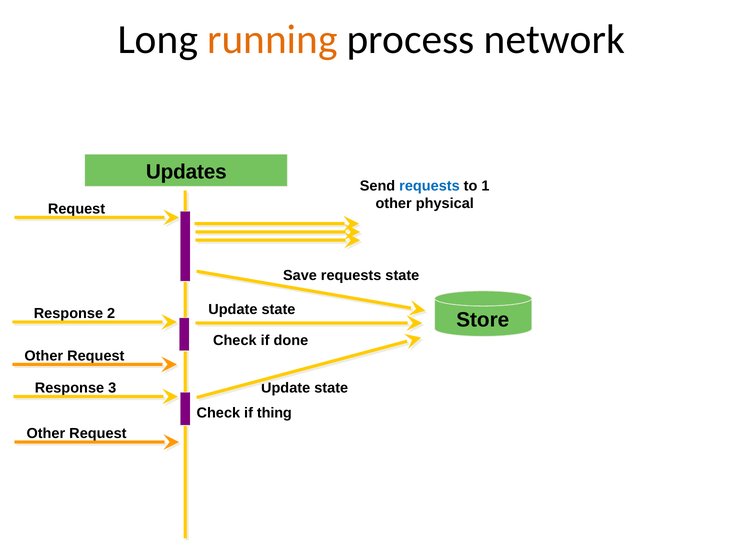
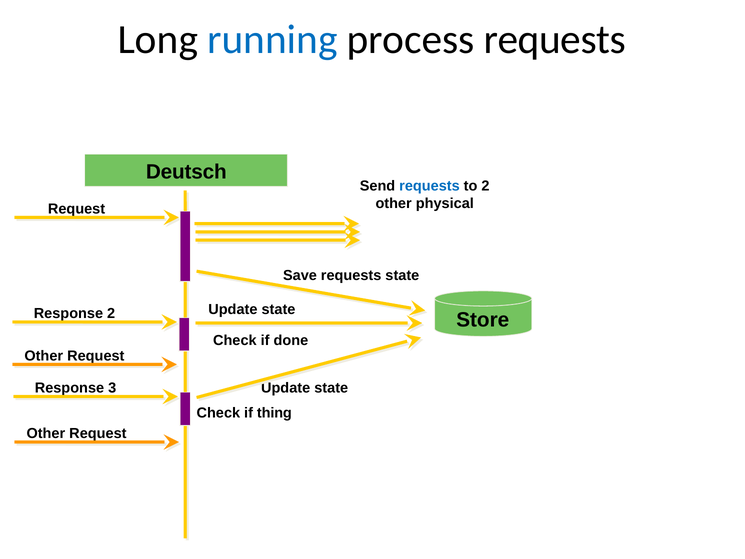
running colour: orange -> blue
process network: network -> requests
Updates: Updates -> Deutsch
to 1: 1 -> 2
